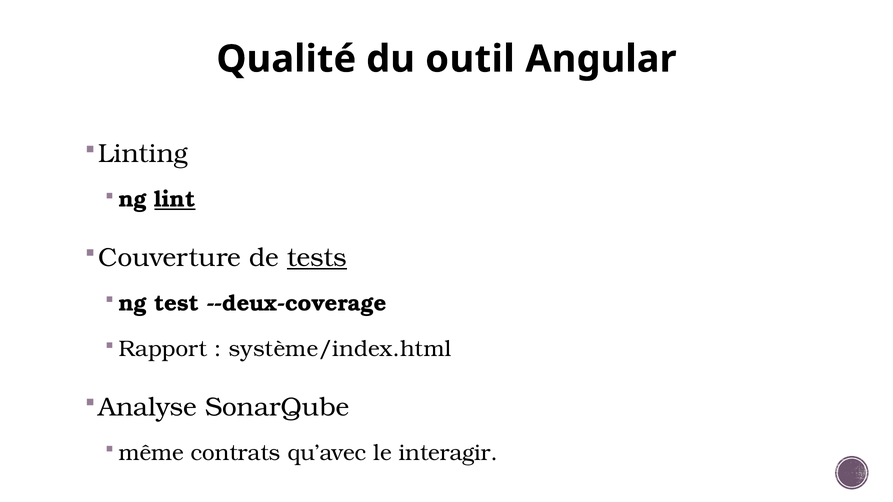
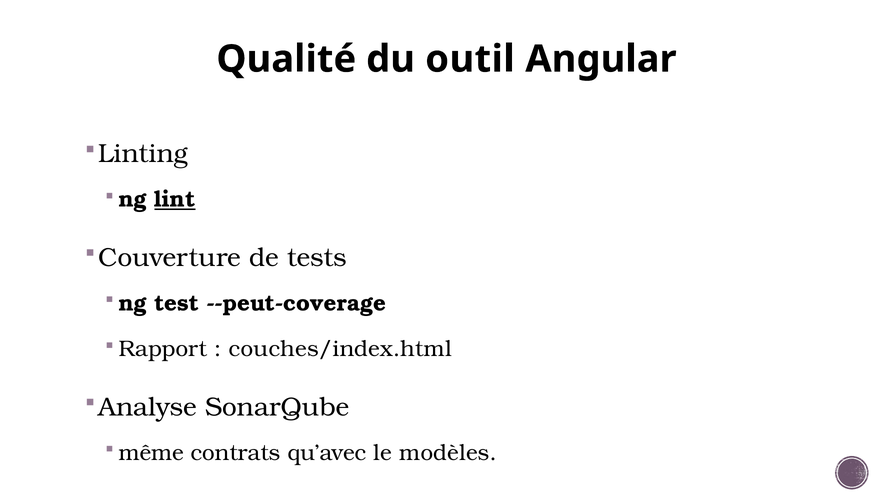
tests underline: present -> none
--deux-coverage: --deux-coverage -> --peut-coverage
système/index.html: système/index.html -> couches/index.html
interagir: interagir -> modèles
